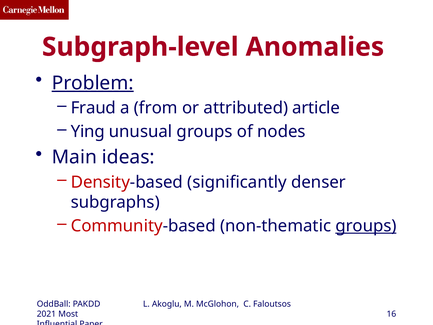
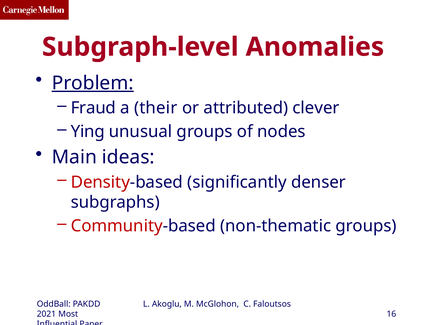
from: from -> their
article: article -> clever
groups at (366, 226) underline: present -> none
